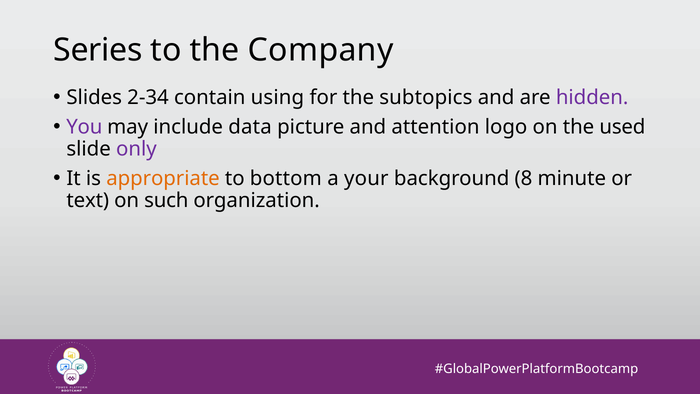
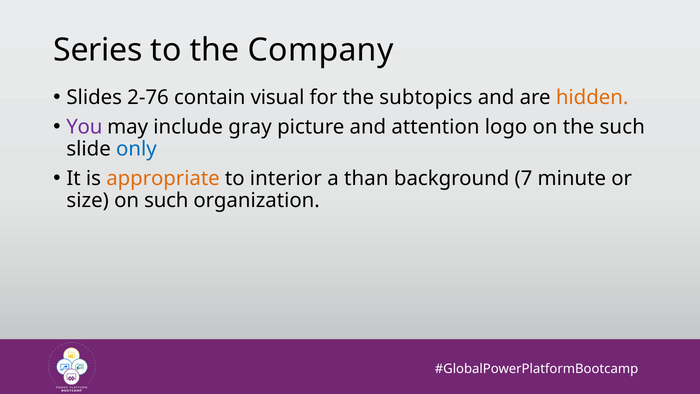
2-34: 2-34 -> 2-76
using: using -> visual
hidden colour: purple -> orange
data: data -> gray
the used: used -> such
only colour: purple -> blue
bottom: bottom -> interior
your: your -> than
8: 8 -> 7
text: text -> size
